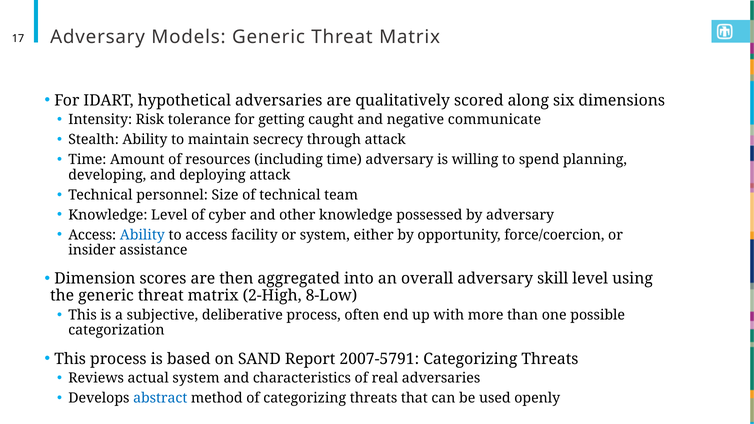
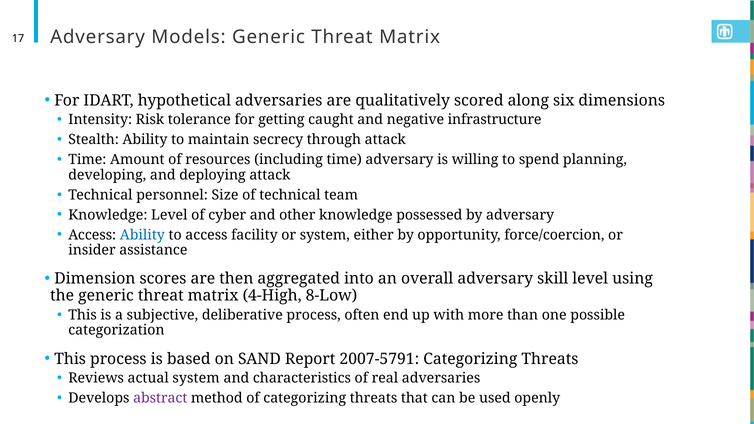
communicate: communicate -> infrastructure
2-High: 2-High -> 4-High
abstract colour: blue -> purple
